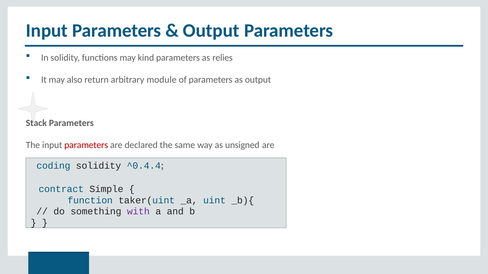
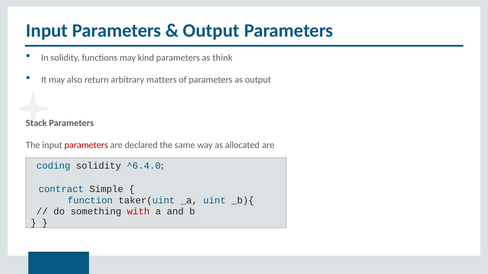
relies: relies -> think
module: module -> matters
unsigned: unsigned -> allocated
^0.4.4: ^0.4.4 -> ^6.4.0
with colour: purple -> red
